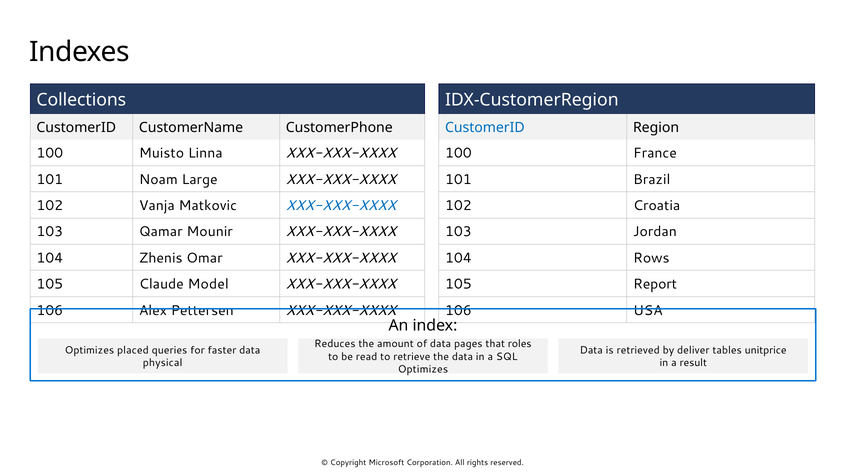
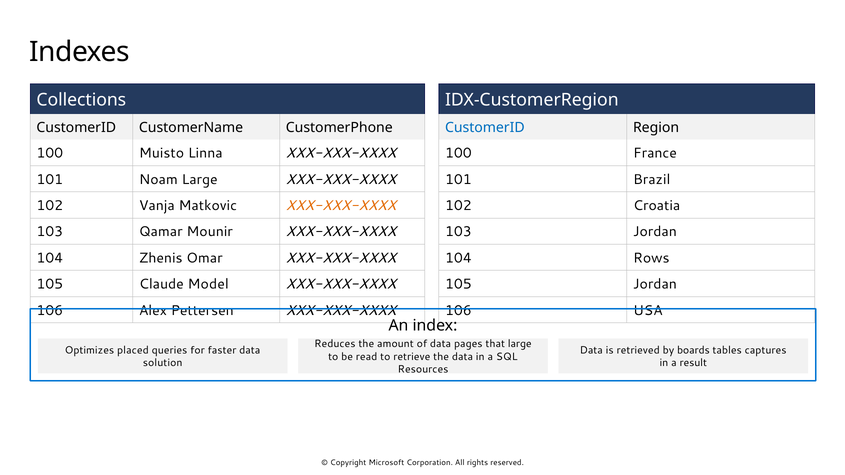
XXX-XXX-XXXX at (341, 206) colour: blue -> orange
105 Report: Report -> Jordan
that roles: roles -> large
deliver: deliver -> boards
unitprice: unitprice -> captures
physical: physical -> solution
Optimizes at (423, 370): Optimizes -> Resources
